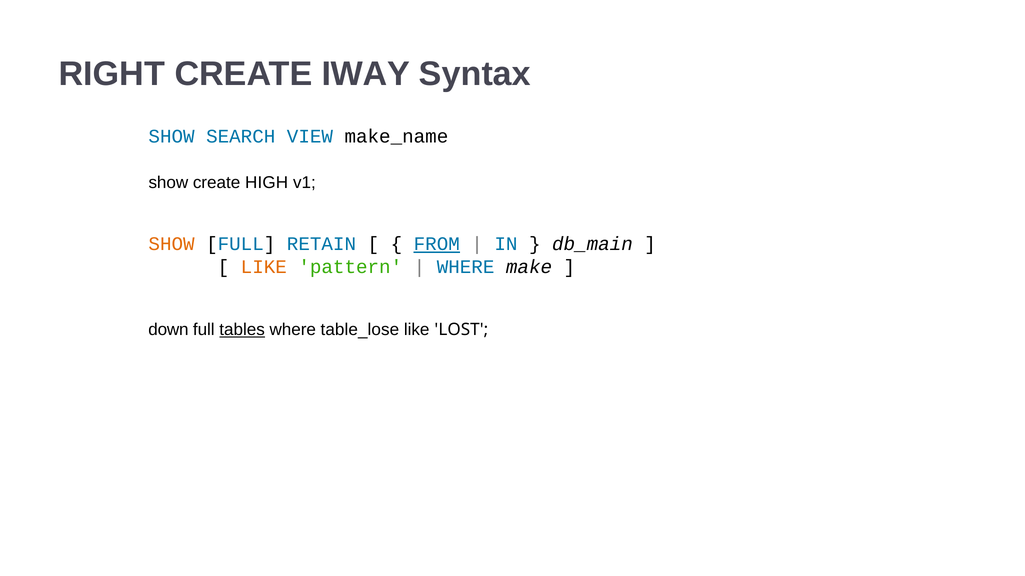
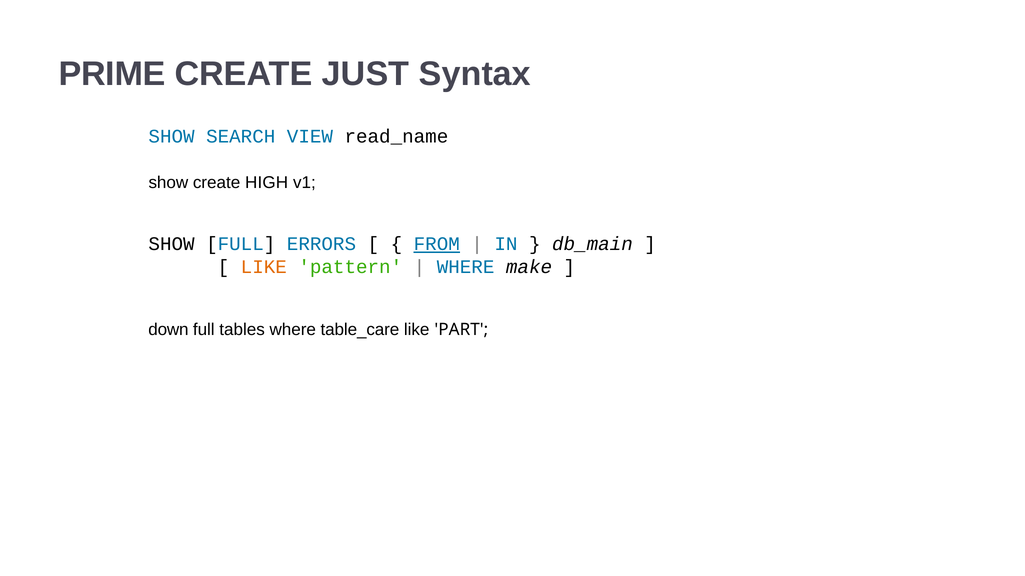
RIGHT: RIGHT -> PRIME
IWAY: IWAY -> JUST
make_name: make_name -> read_name
SHOW at (172, 244) colour: orange -> black
RETAIN: RETAIN -> ERRORS
tables underline: present -> none
table_lose: table_lose -> table_care
LOST: LOST -> PART
